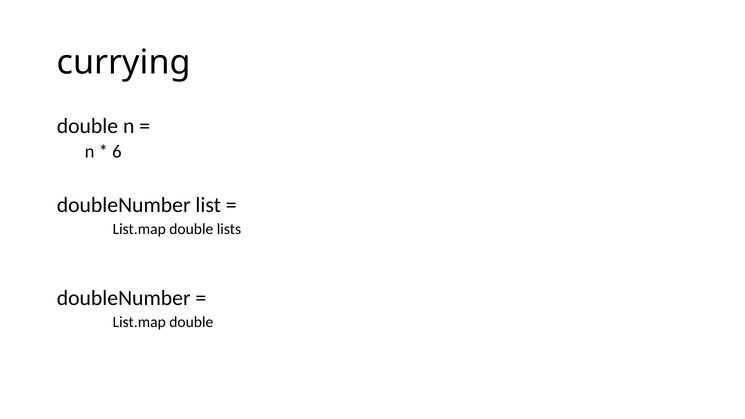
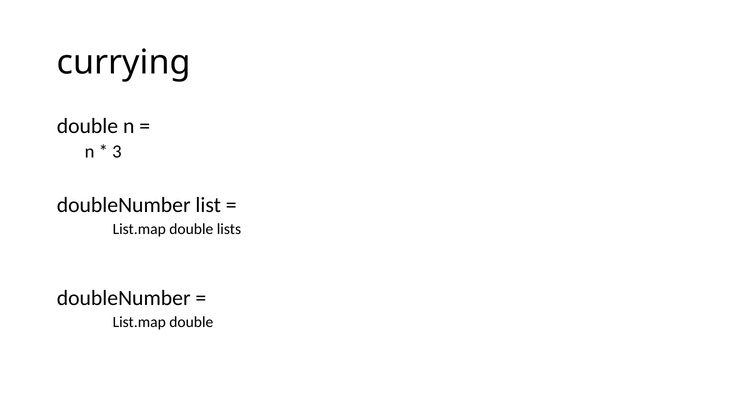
6: 6 -> 3
